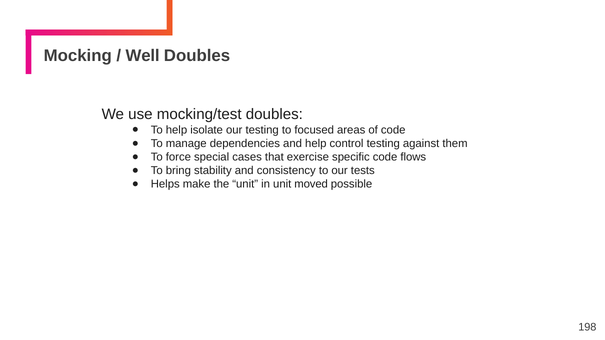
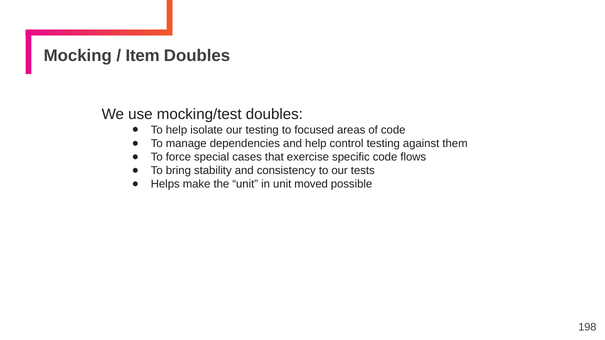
Well: Well -> Item
